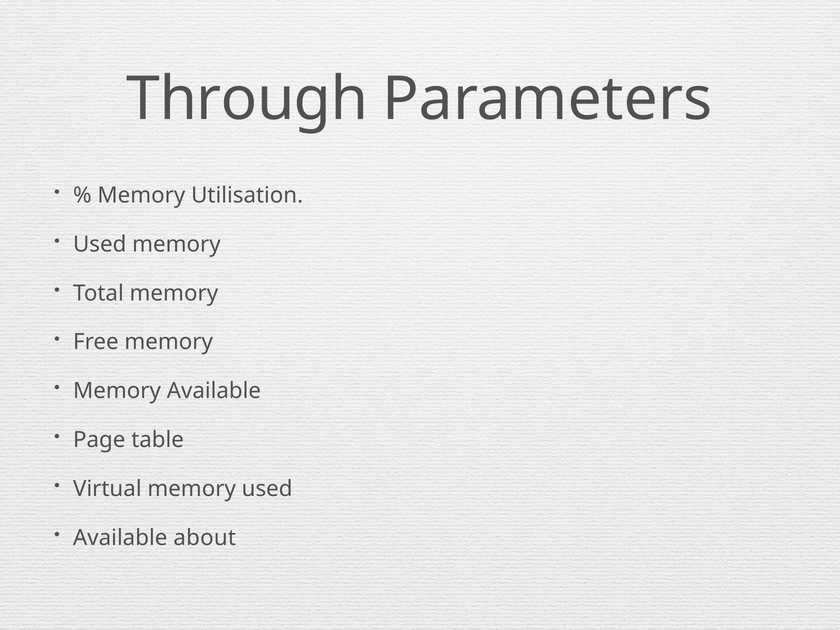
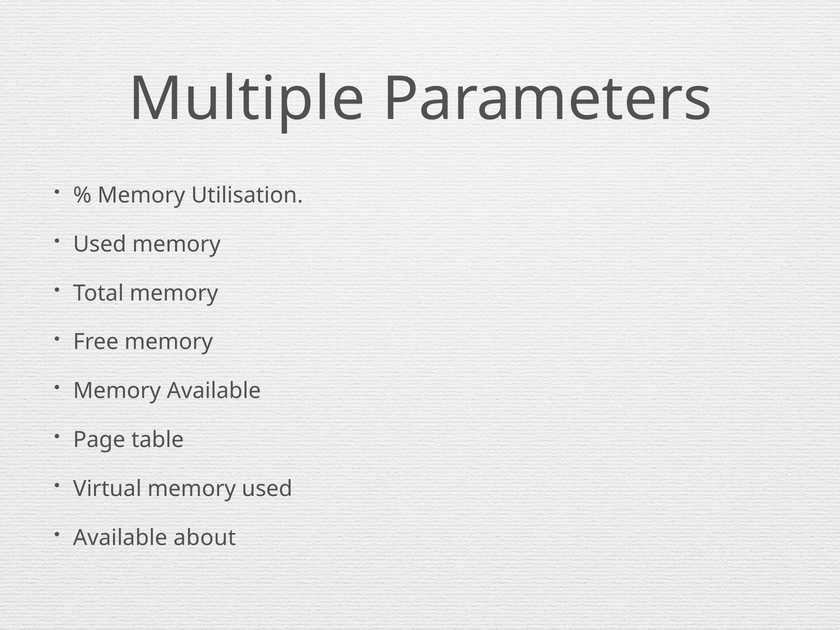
Through: Through -> Multiple
